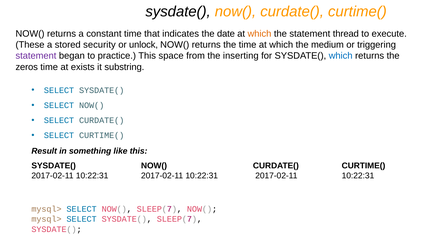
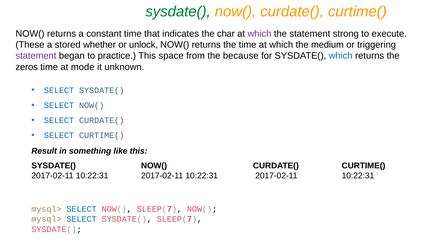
sysdate( at (178, 12) colour: black -> green
date: date -> char
which at (259, 34) colour: orange -> purple
thread: thread -> strong
security: security -> whether
inserting: inserting -> because
exists: exists -> mode
substring: substring -> unknown
